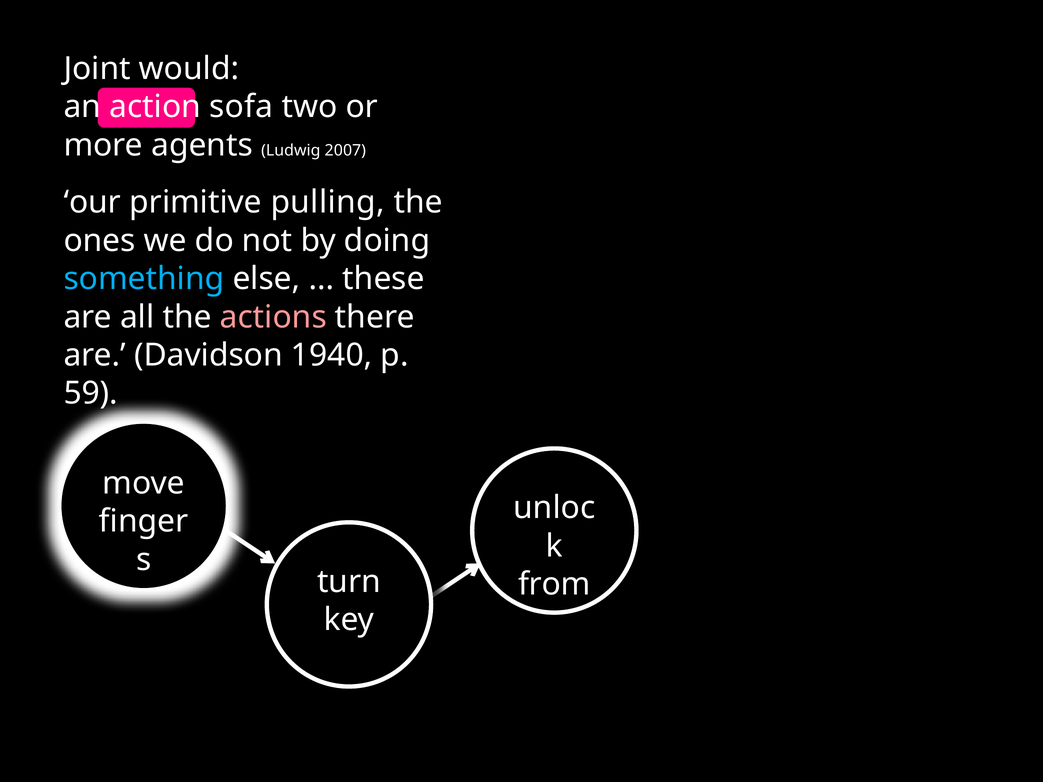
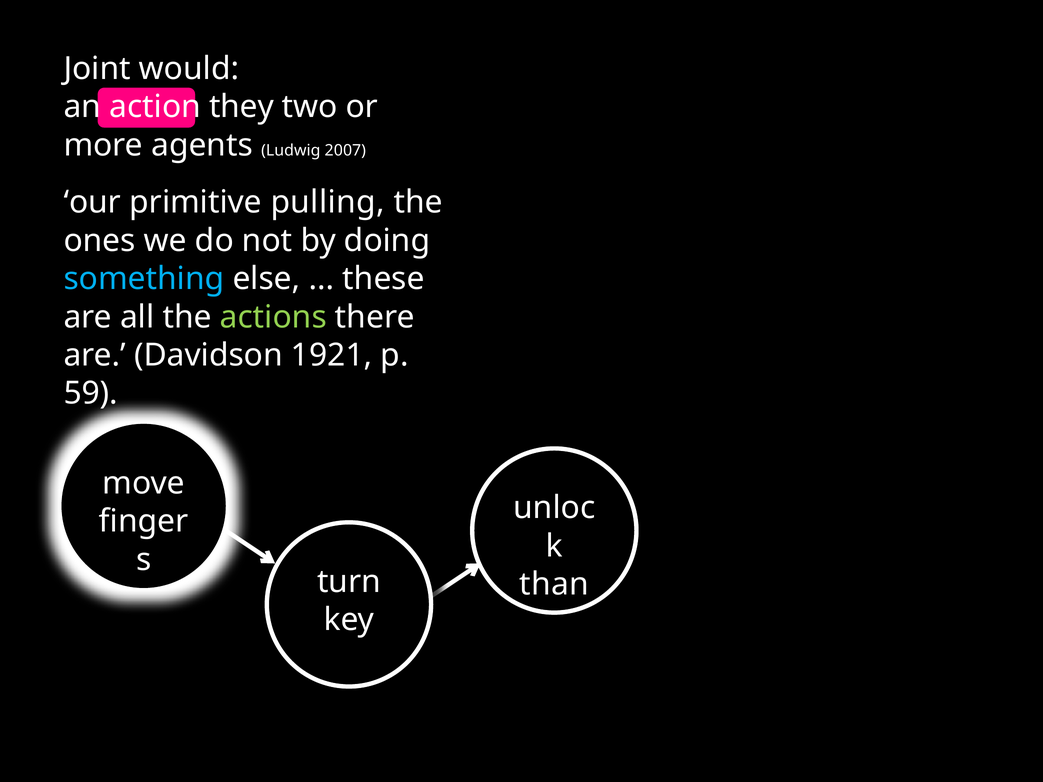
sofa: sofa -> they
actions colour: pink -> light green
1940: 1940 -> 1921
from: from -> than
